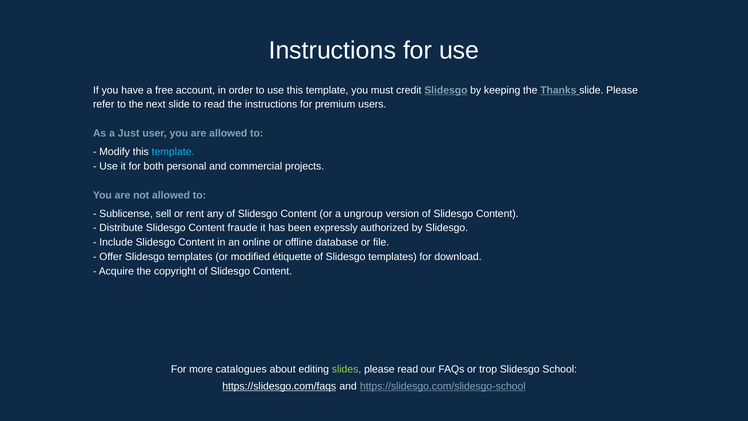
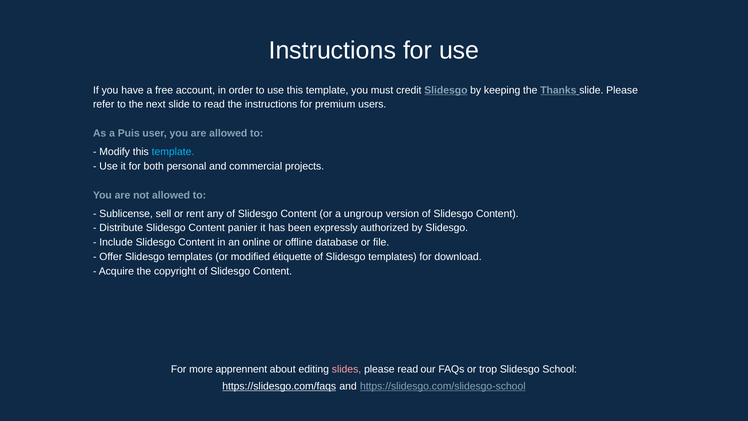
Just: Just -> Puis
fraude: fraude -> panier
catalogues: catalogues -> apprennent
slides colour: light green -> pink
